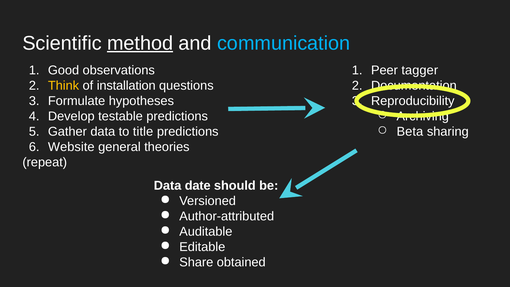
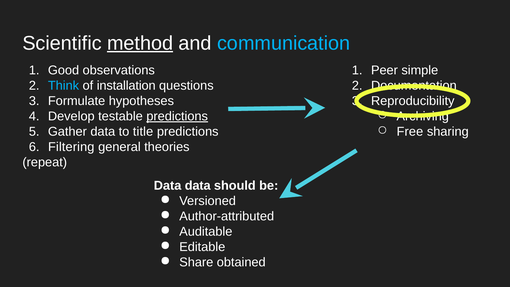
tagger: tagger -> simple
Think colour: yellow -> light blue
predictions at (177, 116) underline: none -> present
Beta: Beta -> Free
Website: Website -> Filtering
Data date: date -> data
